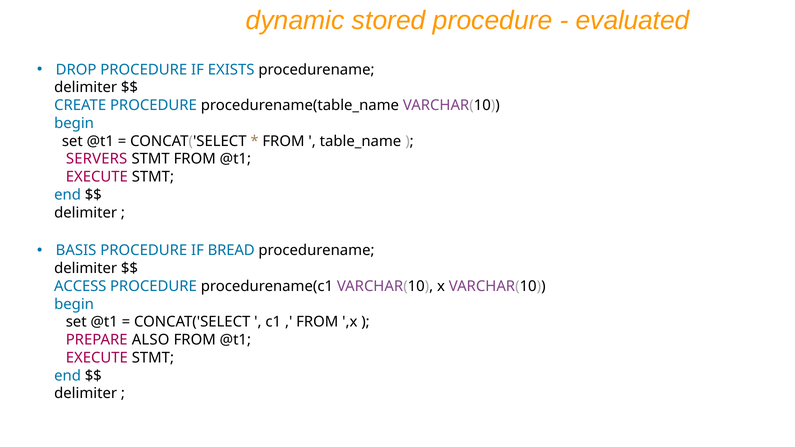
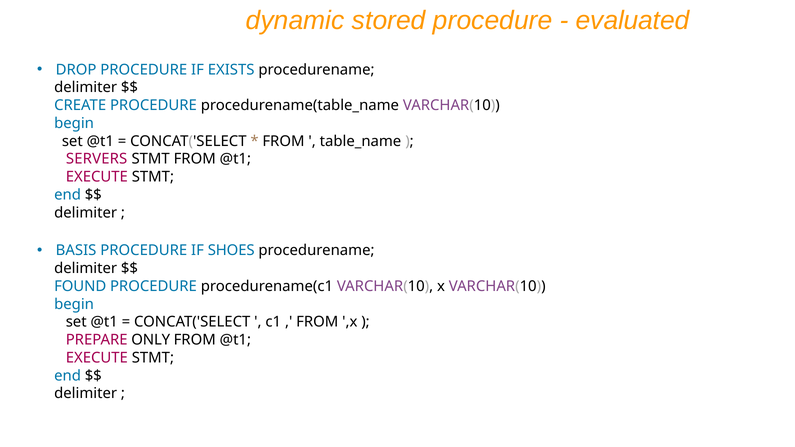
BREAD: BREAD -> SHOES
ACCESS: ACCESS -> FOUND
ALSO: ALSO -> ONLY
